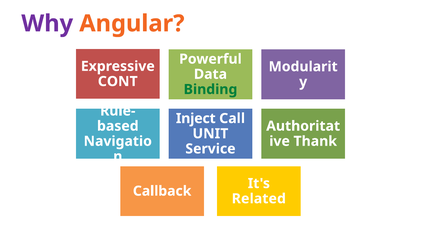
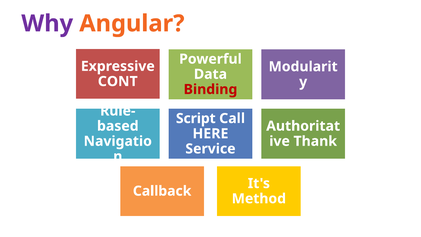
Binding colour: green -> red
Inject: Inject -> Script
UNIT: UNIT -> HERE
Related: Related -> Method
